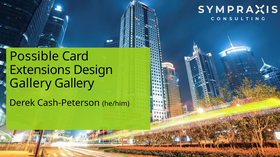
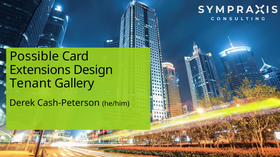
Gallery at (31, 84): Gallery -> Tenant
